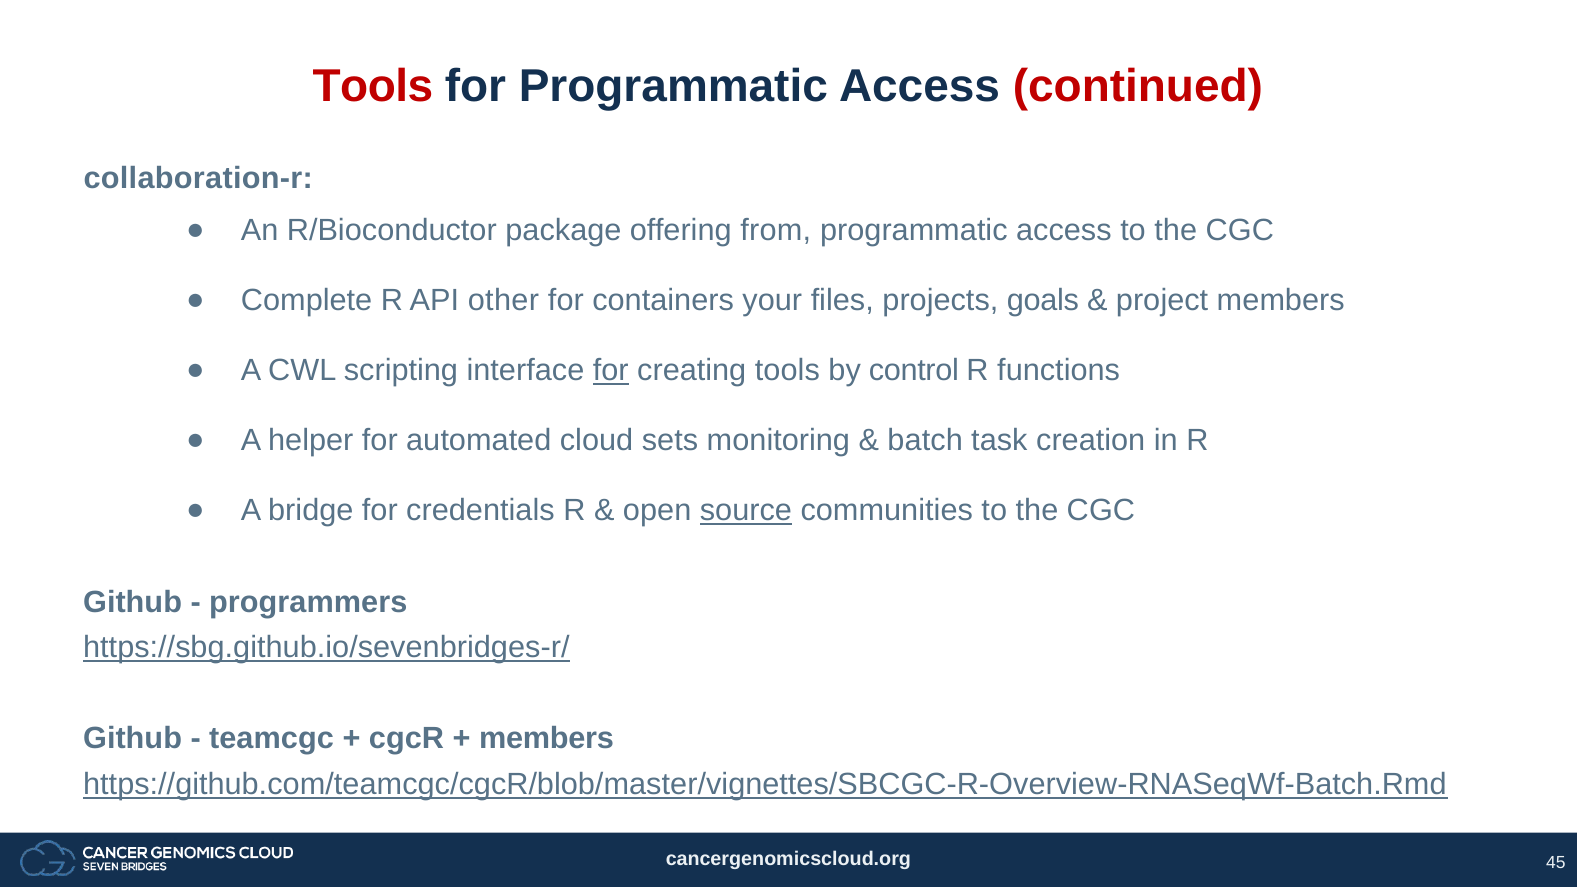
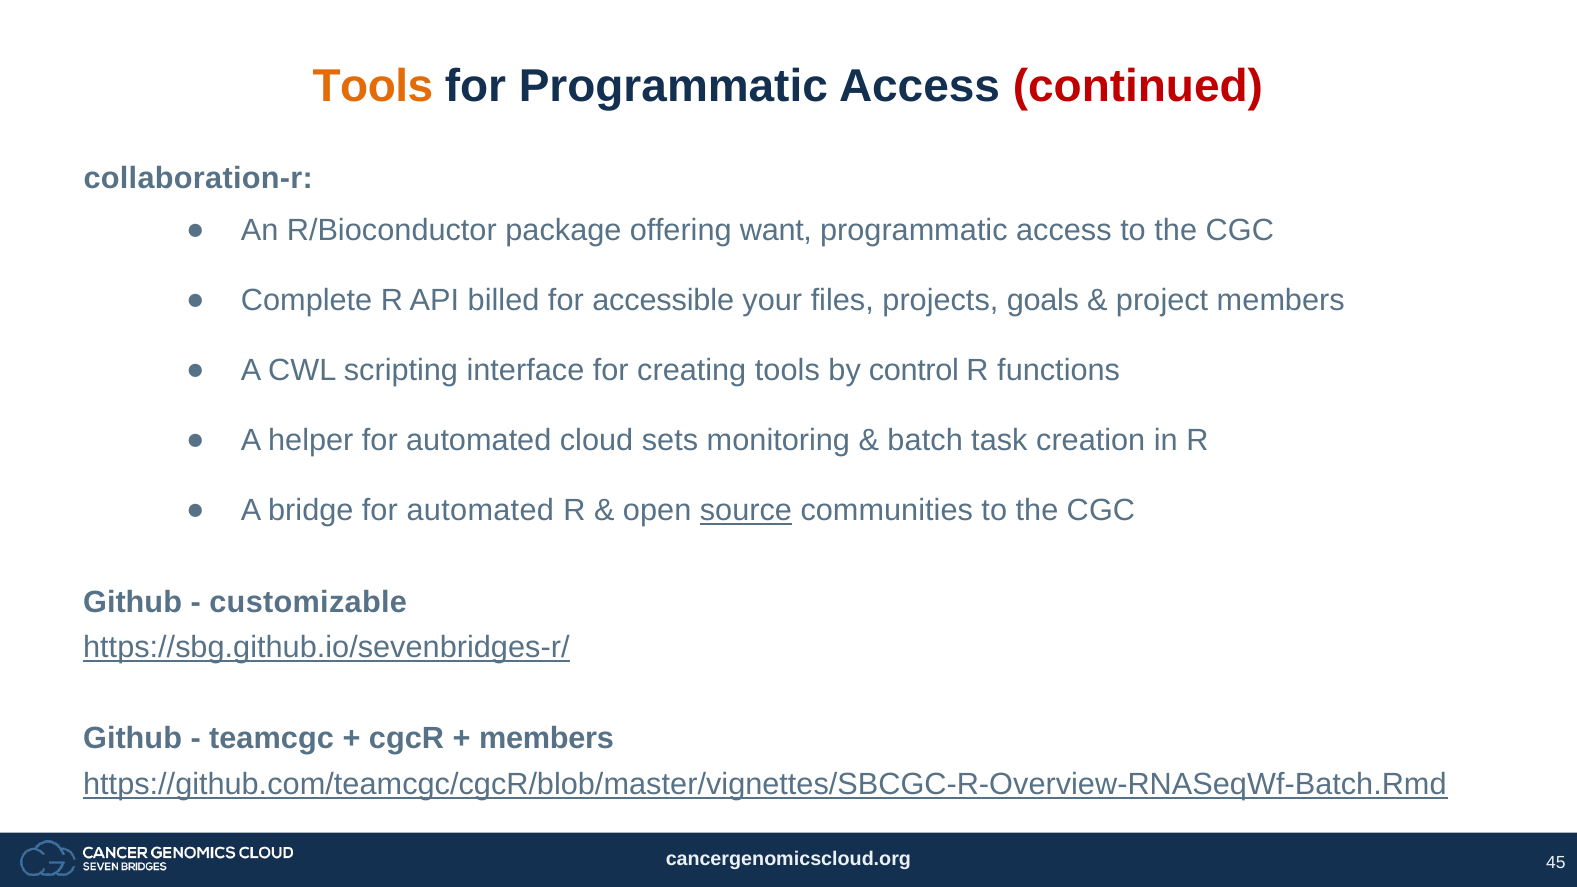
Tools at (373, 86) colour: red -> orange
from: from -> want
other: other -> billed
containers: containers -> accessible
for at (611, 371) underline: present -> none
bridge for credentials: credentials -> automated
programmers: programmers -> customizable
